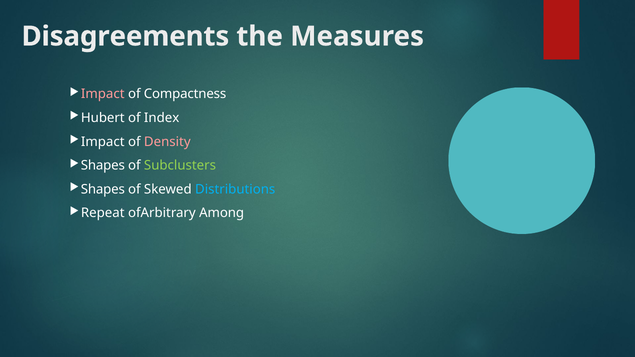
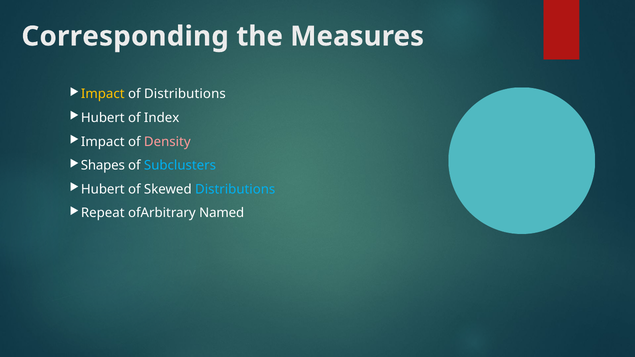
Disagreements: Disagreements -> Corresponding
Impact at (103, 94) colour: pink -> yellow
of Compactness: Compactness -> Distributions
Subclusters colour: light green -> light blue
Shapes at (103, 189): Shapes -> Hubert
Among: Among -> Named
